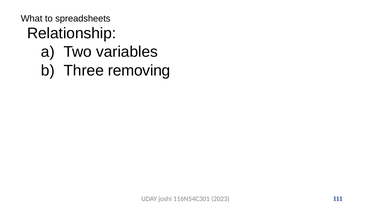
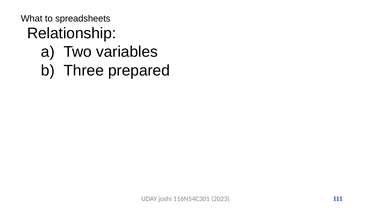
removing: removing -> prepared
